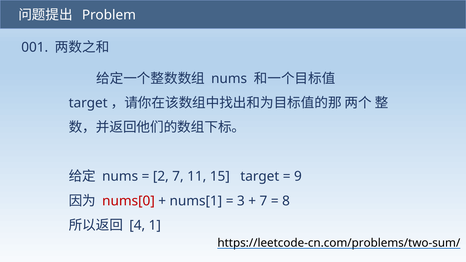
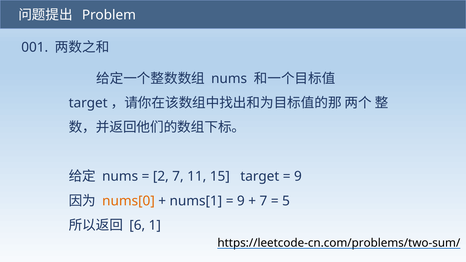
nums[0 colour: red -> orange
3 at (241, 201): 3 -> 9
8: 8 -> 5
4: 4 -> 6
